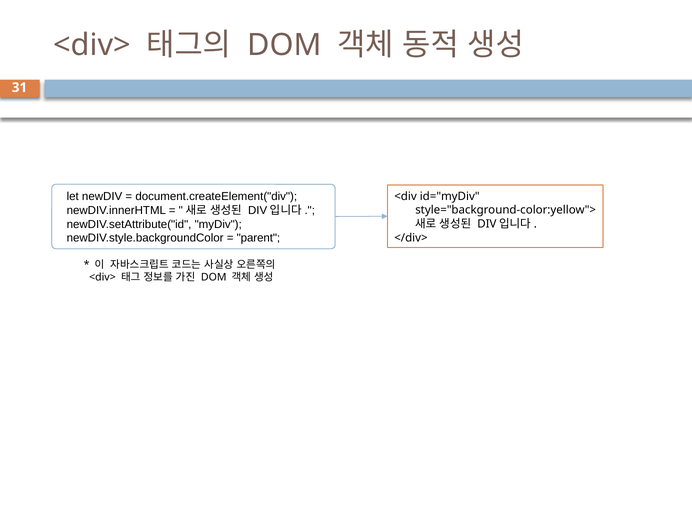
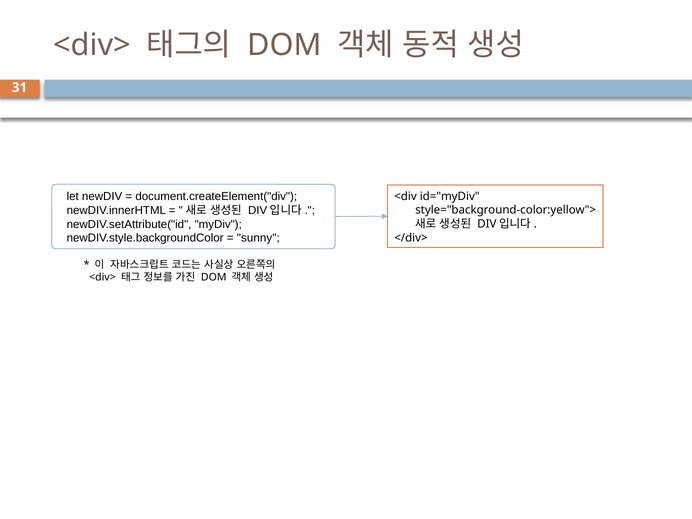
parent: parent -> sunny
